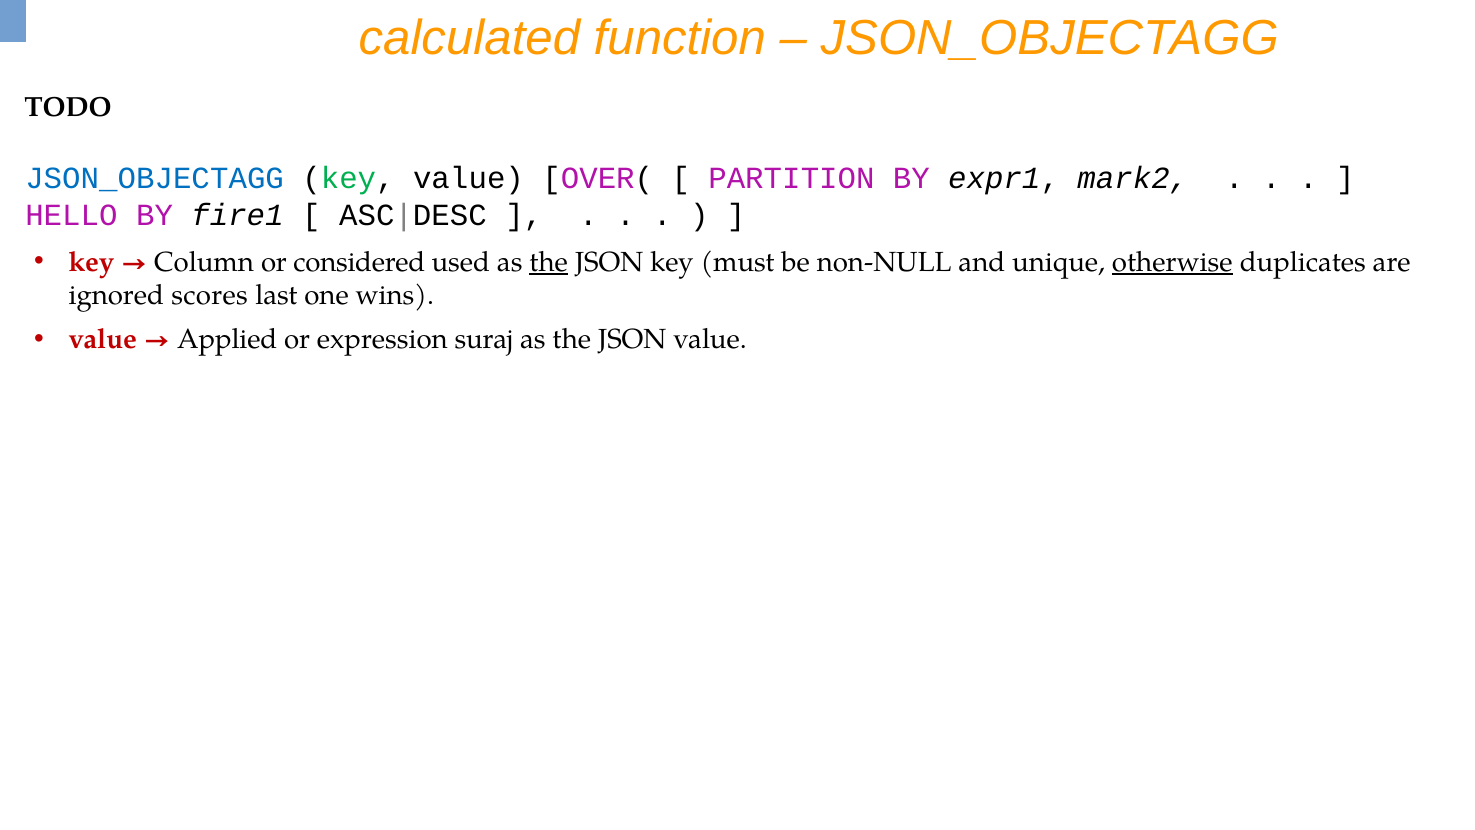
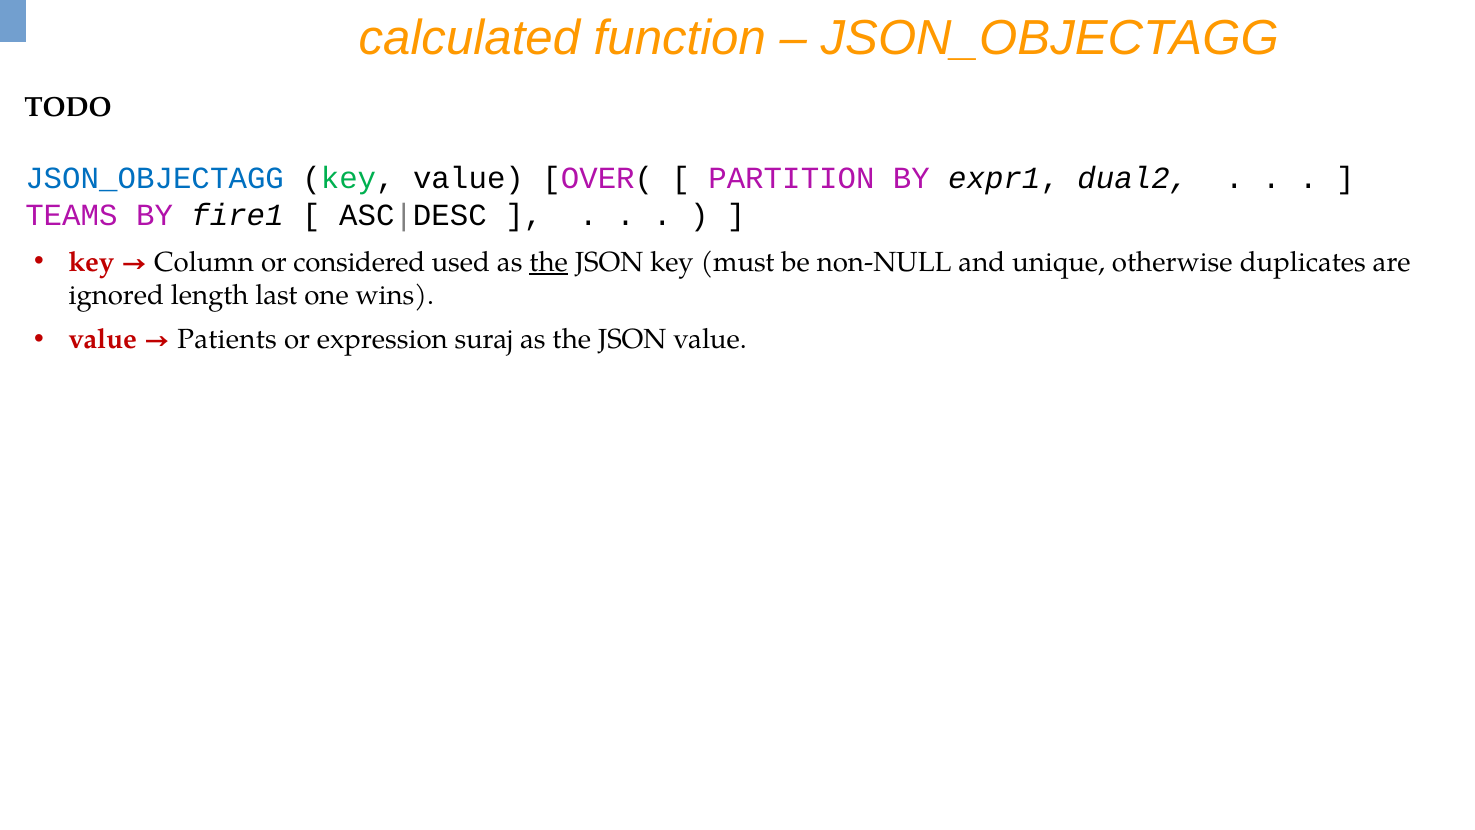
mark2: mark2 -> dual2
HELLO: HELLO -> TEAMS
otherwise underline: present -> none
scores: scores -> length
Applied: Applied -> Patients
